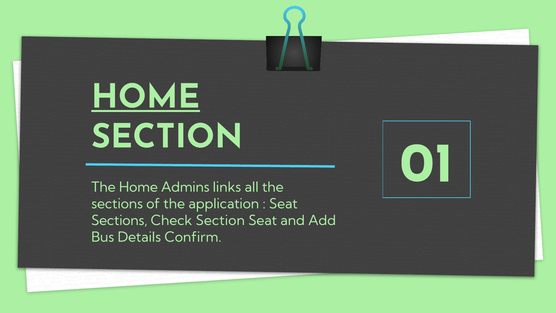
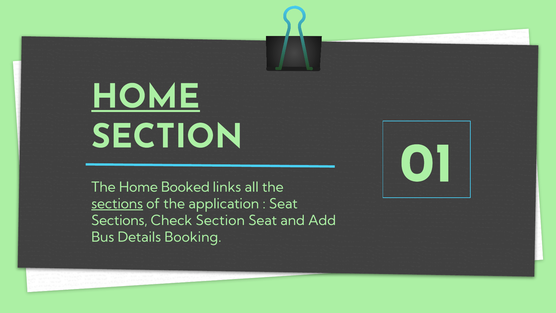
Admins: Admins -> Booked
sections at (117, 204) underline: none -> present
Confirm: Confirm -> Booking
